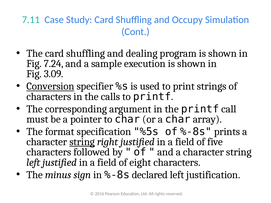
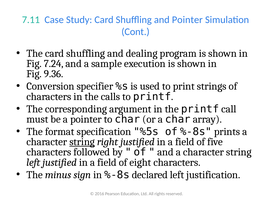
and Occupy: Occupy -> Pointer
3.09: 3.09 -> 9.36
Conversion underline: present -> none
